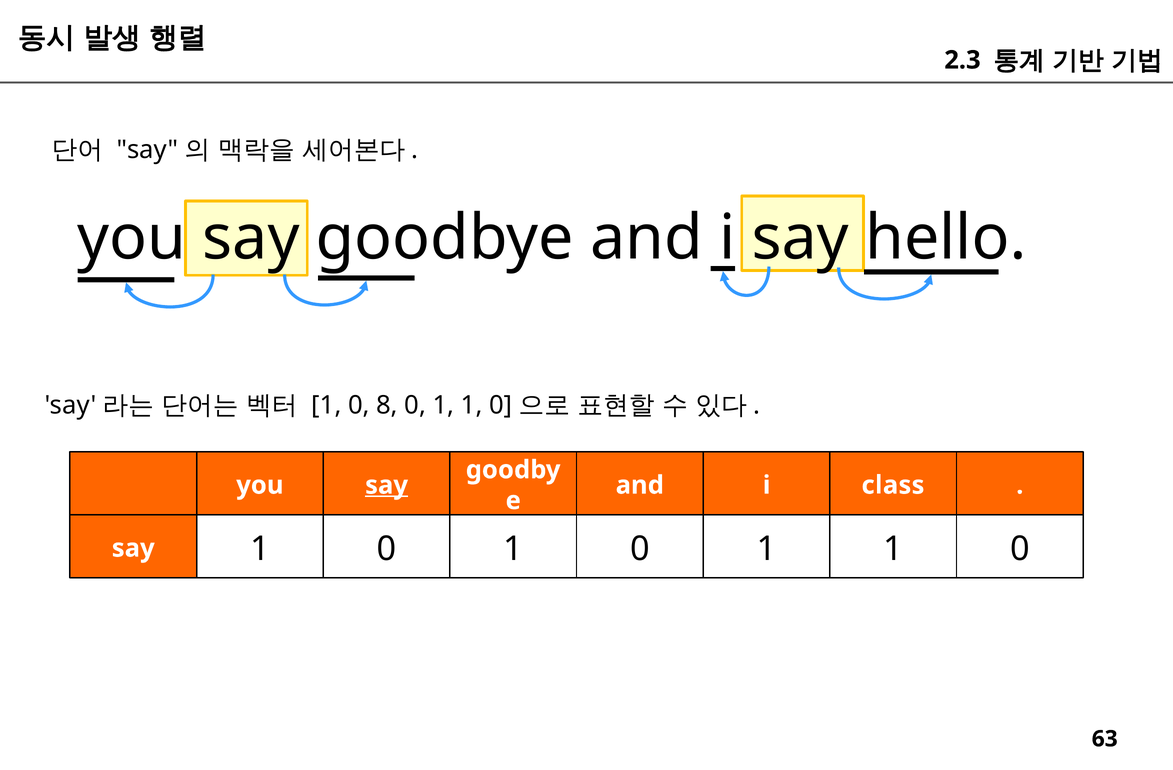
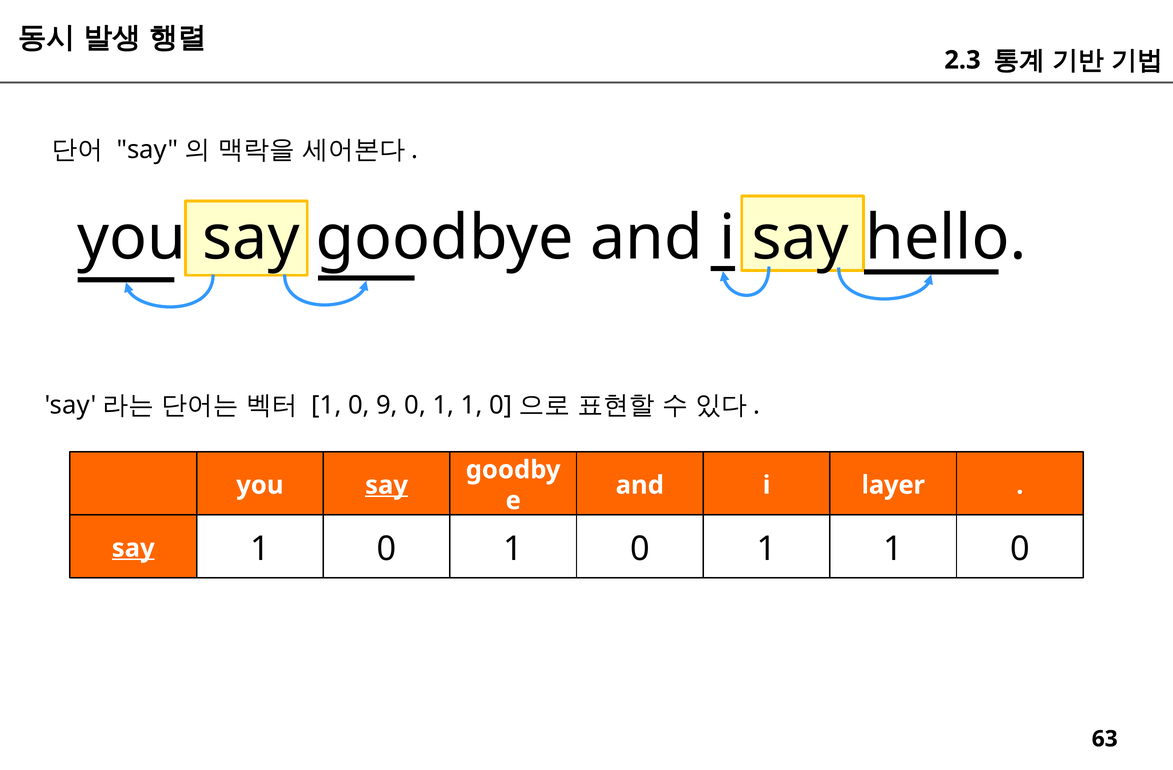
8: 8 -> 9
class: class -> layer
say at (133, 549) underline: none -> present
